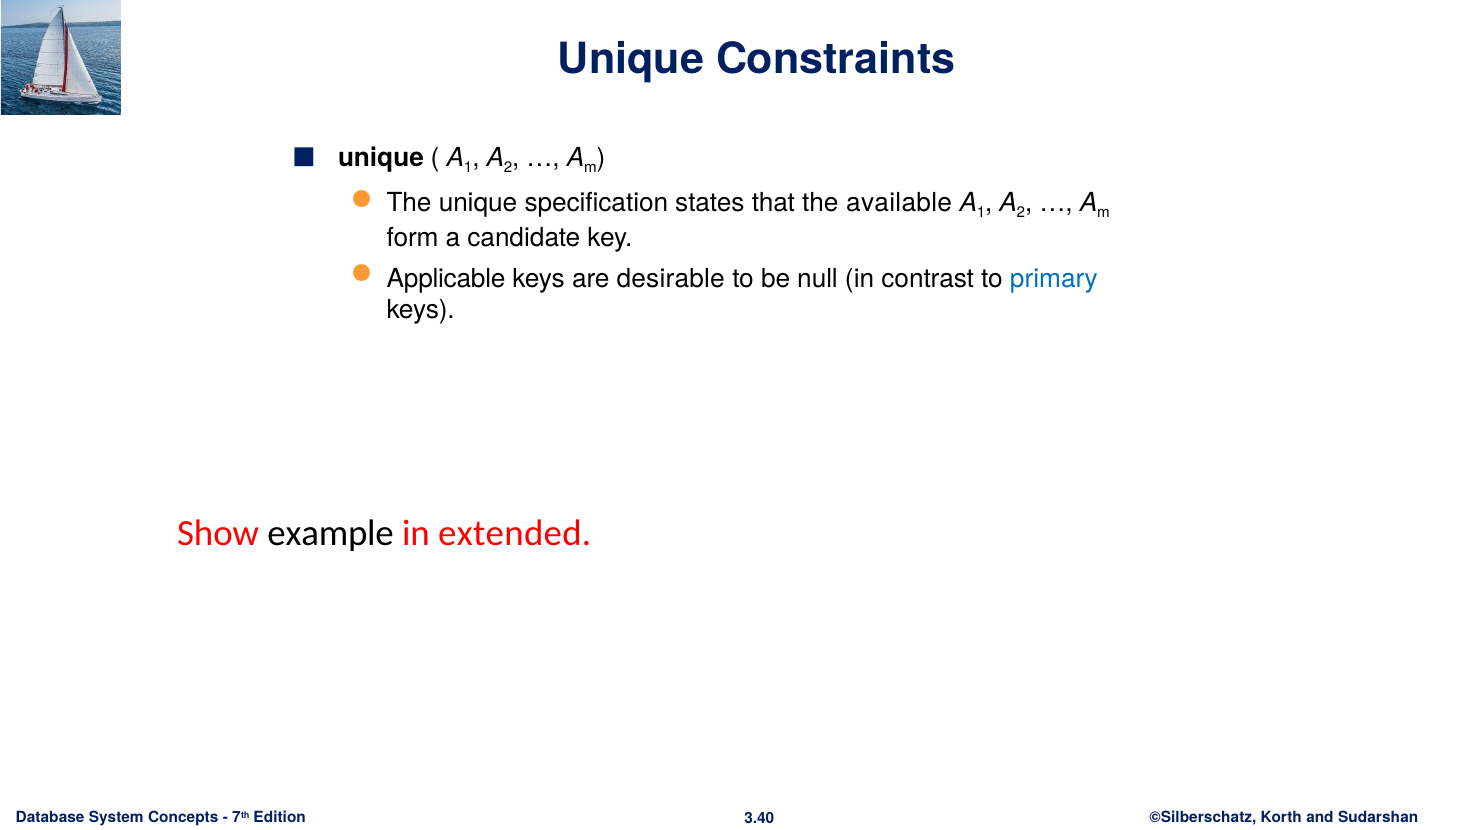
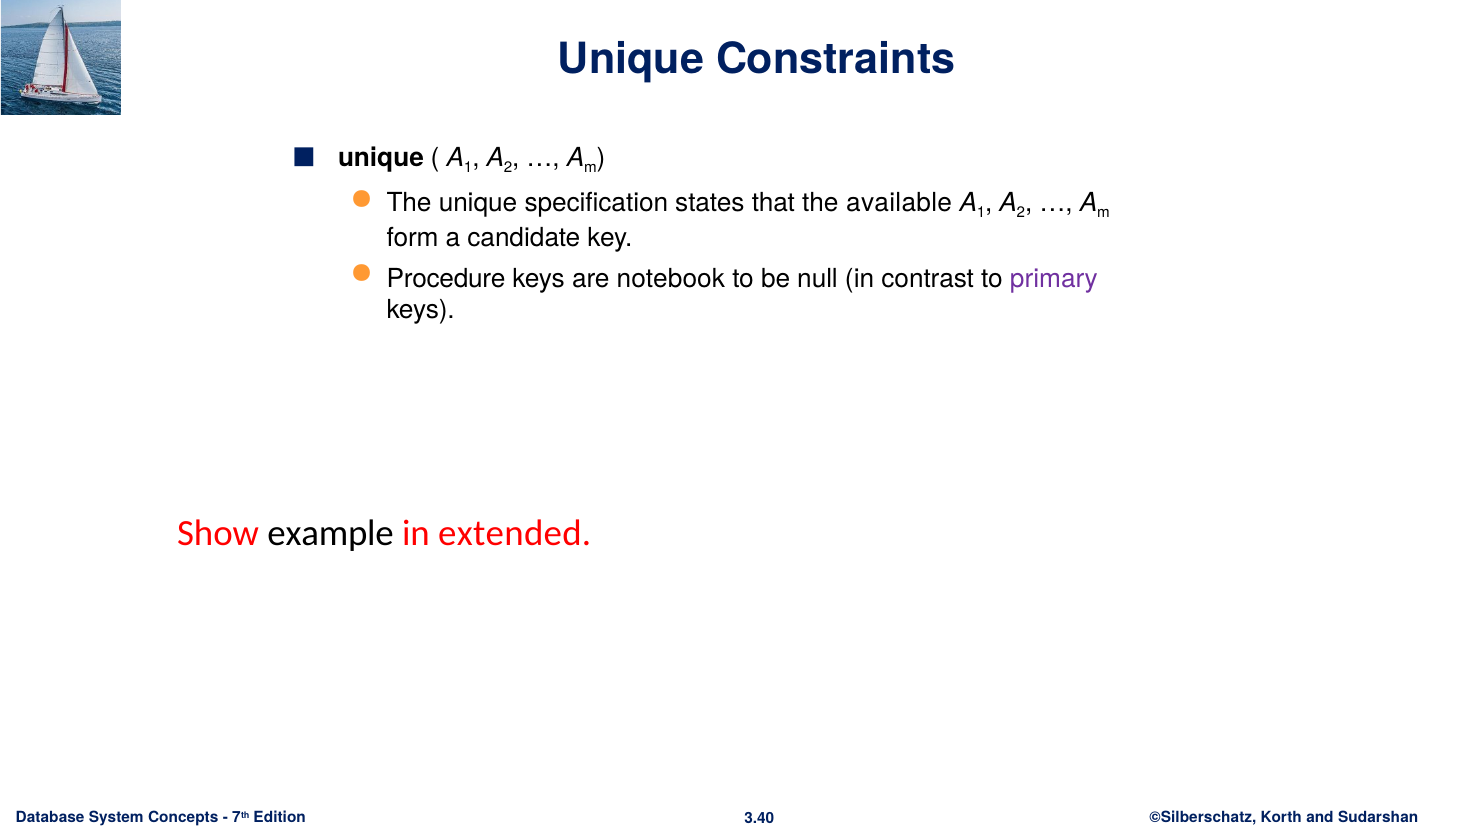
Applicable: Applicable -> Procedure
desirable: desirable -> notebook
primary colour: blue -> purple
